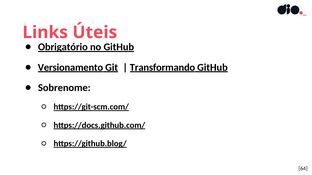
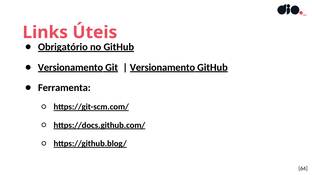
Transformando at (162, 68): Transformando -> Versionamento
Sobrenome: Sobrenome -> Ferramenta
